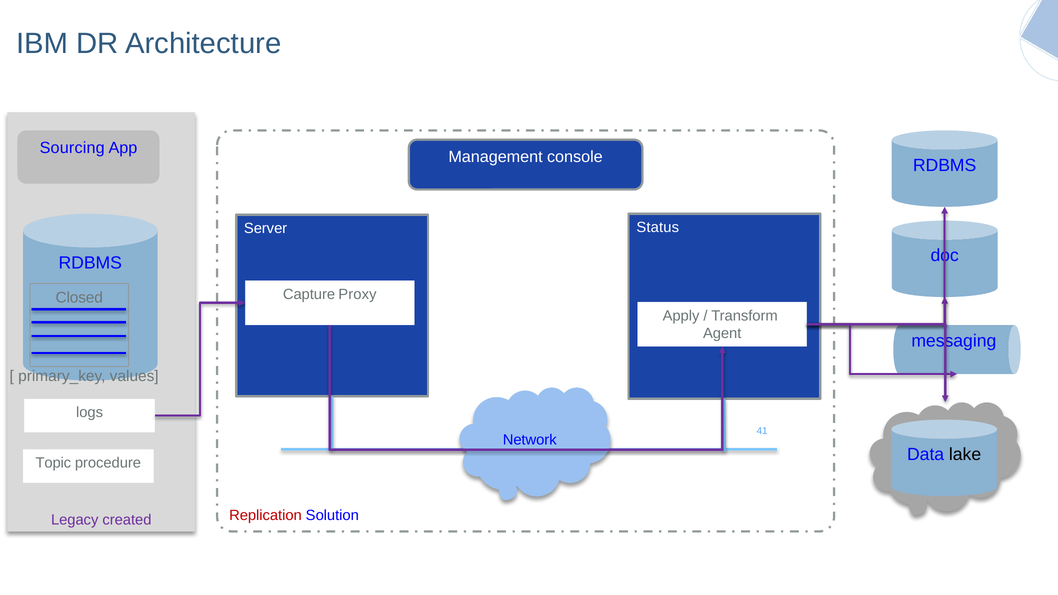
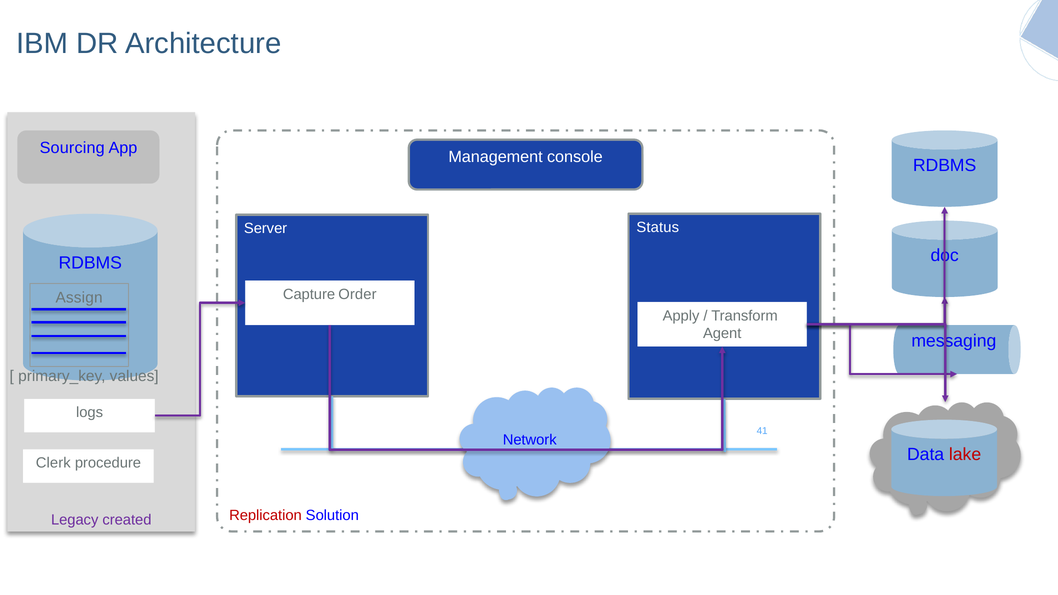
Proxy: Proxy -> Order
Closed: Closed -> Assign
lake colour: black -> red
Topic: Topic -> Clerk
